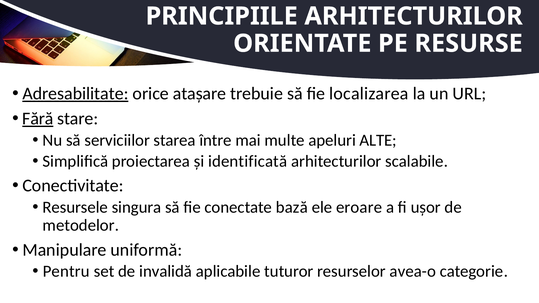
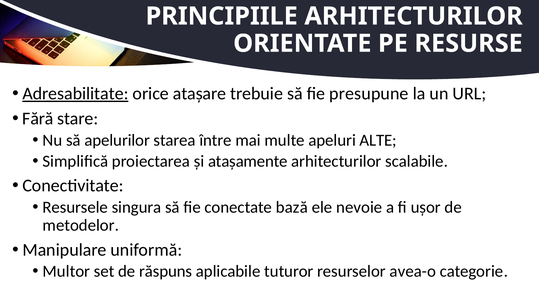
localizarea: localizarea -> presupune
Fără underline: present -> none
serviciilor: serviciilor -> apelurilor
identificată: identificată -> atașamente
eroare: eroare -> nevoie
Pentru: Pentru -> Multor
invalidă: invalidă -> răspuns
